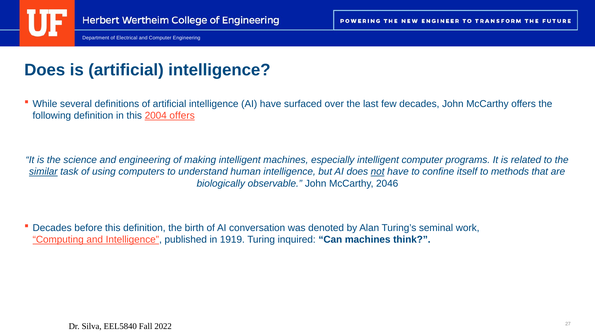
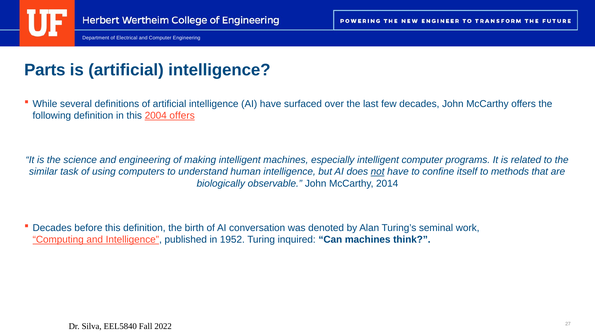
Does at (45, 70): Does -> Parts
similar underline: present -> none
2046: 2046 -> 2014
1919: 1919 -> 1952
